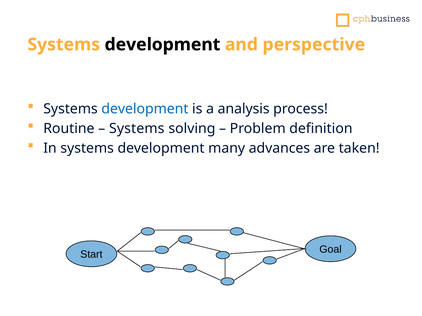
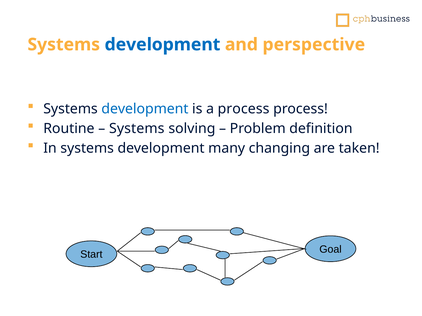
development at (162, 45) colour: black -> blue
a analysis: analysis -> process
advances: advances -> changing
